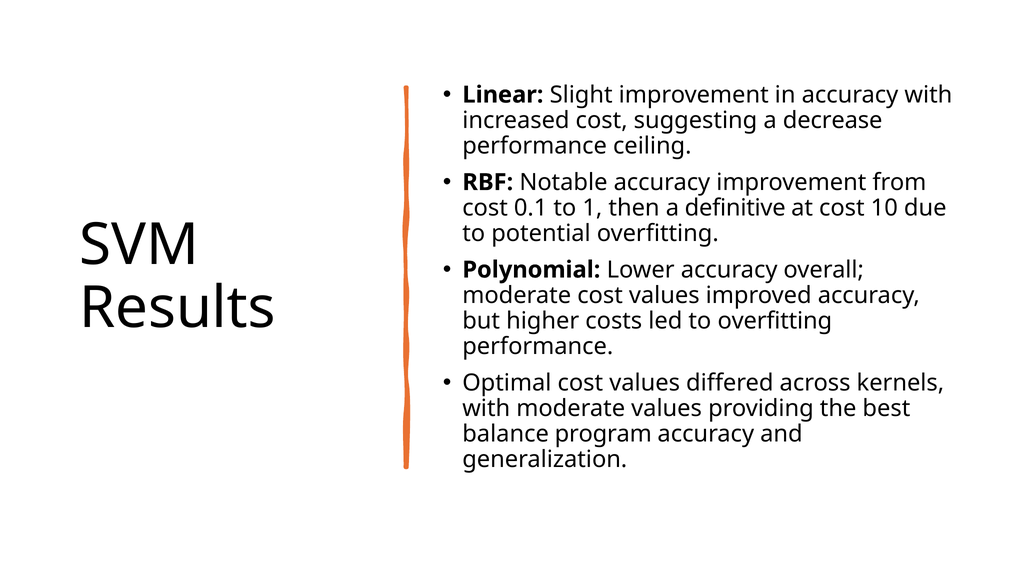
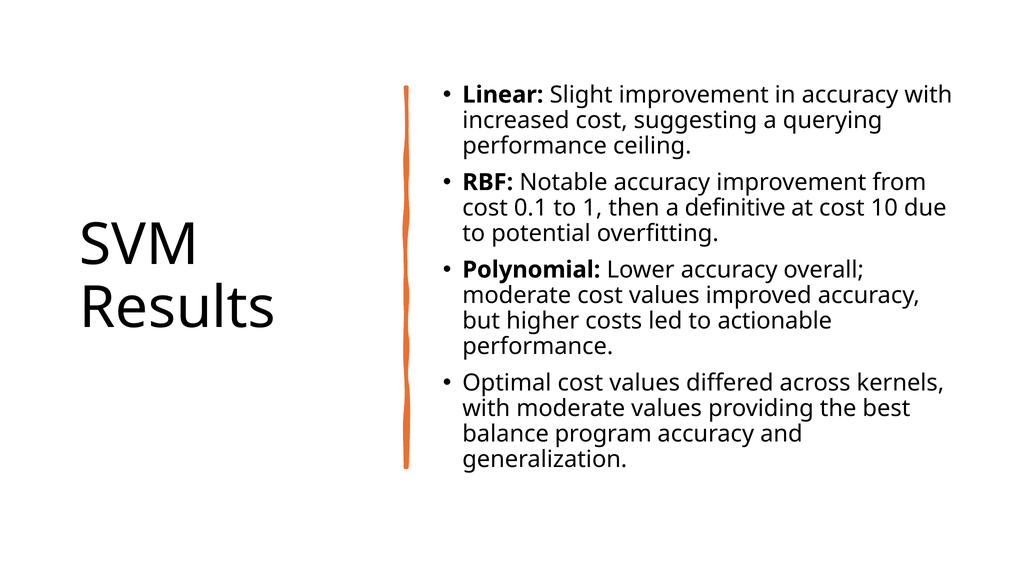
decrease: decrease -> querying
to overfitting: overfitting -> actionable
